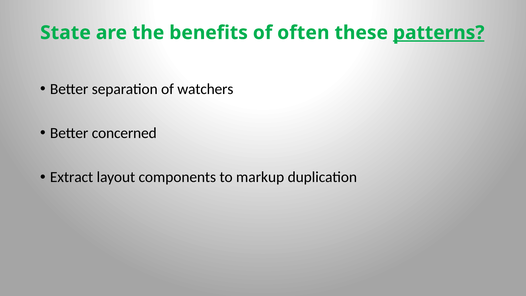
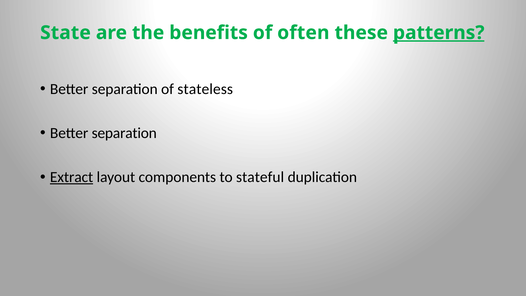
watchers: watchers -> stateless
concerned at (124, 133): concerned -> separation
Extract underline: none -> present
markup: markup -> stateful
